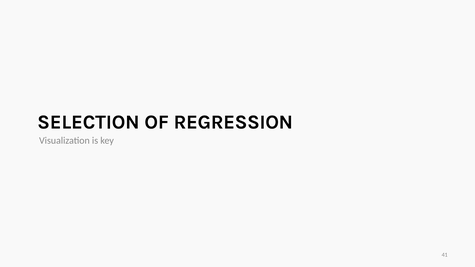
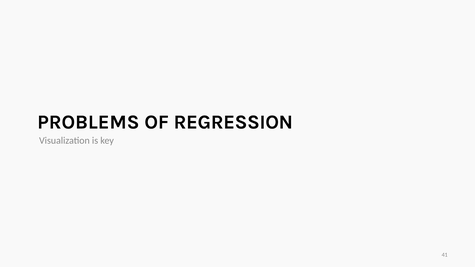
SELECTION: SELECTION -> PROBLEMS
